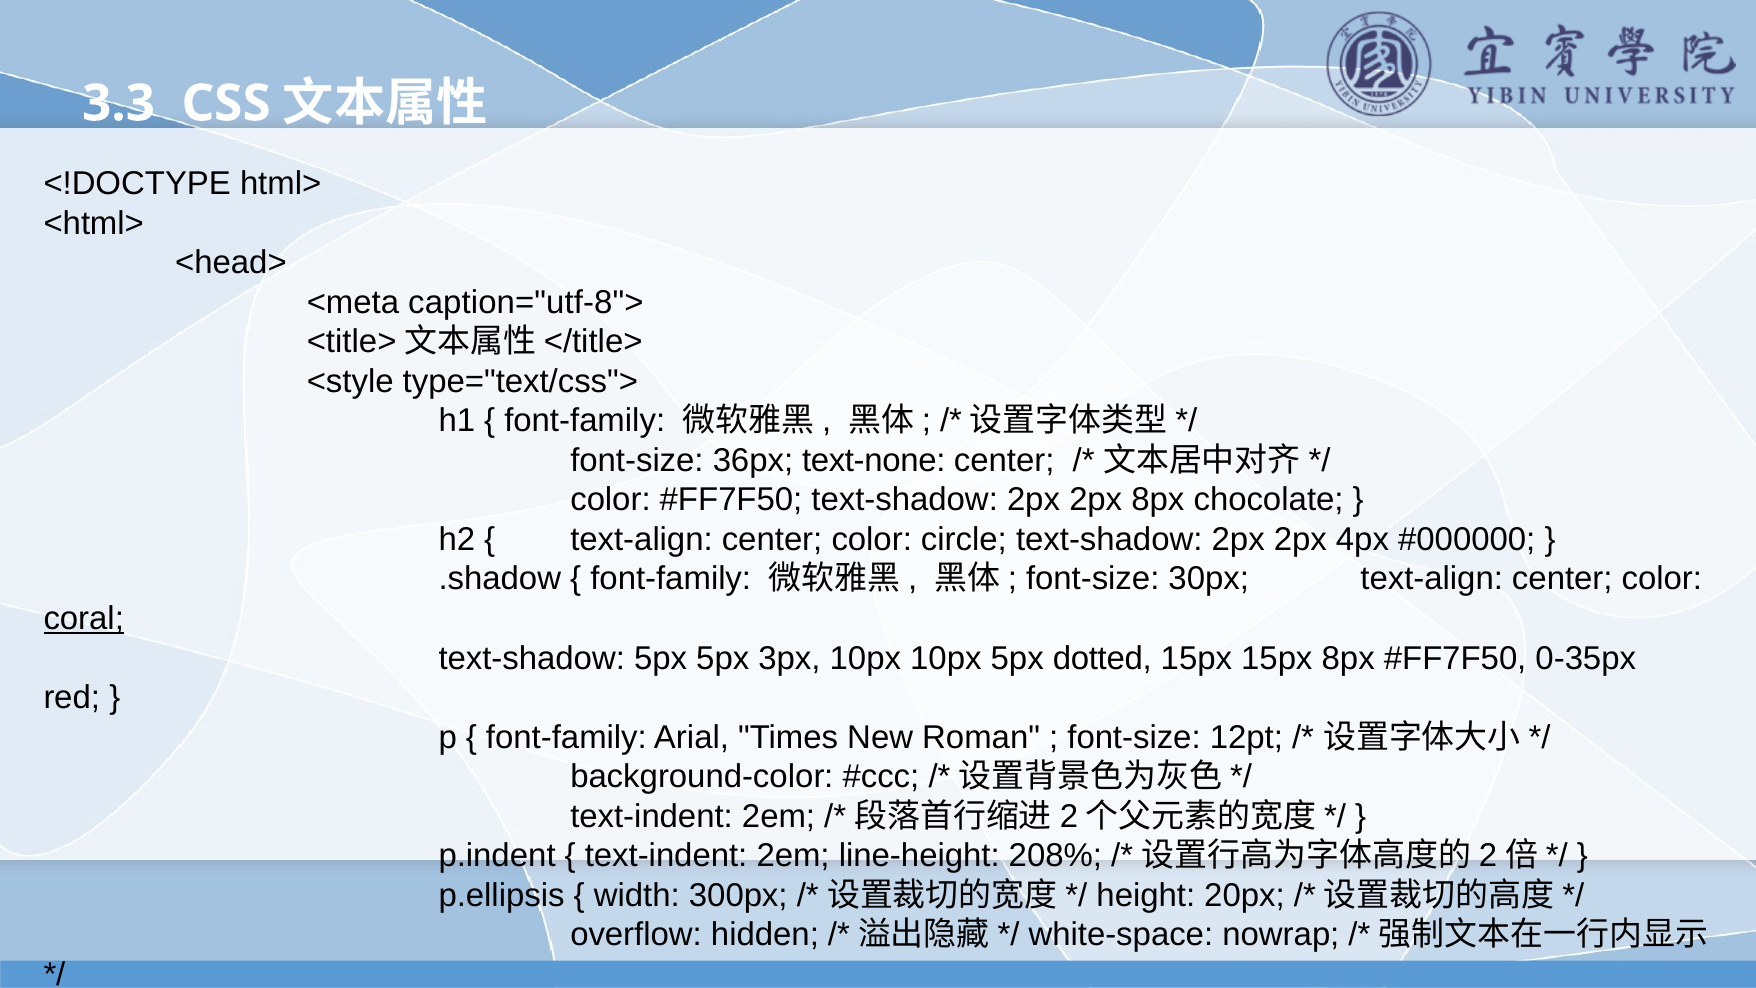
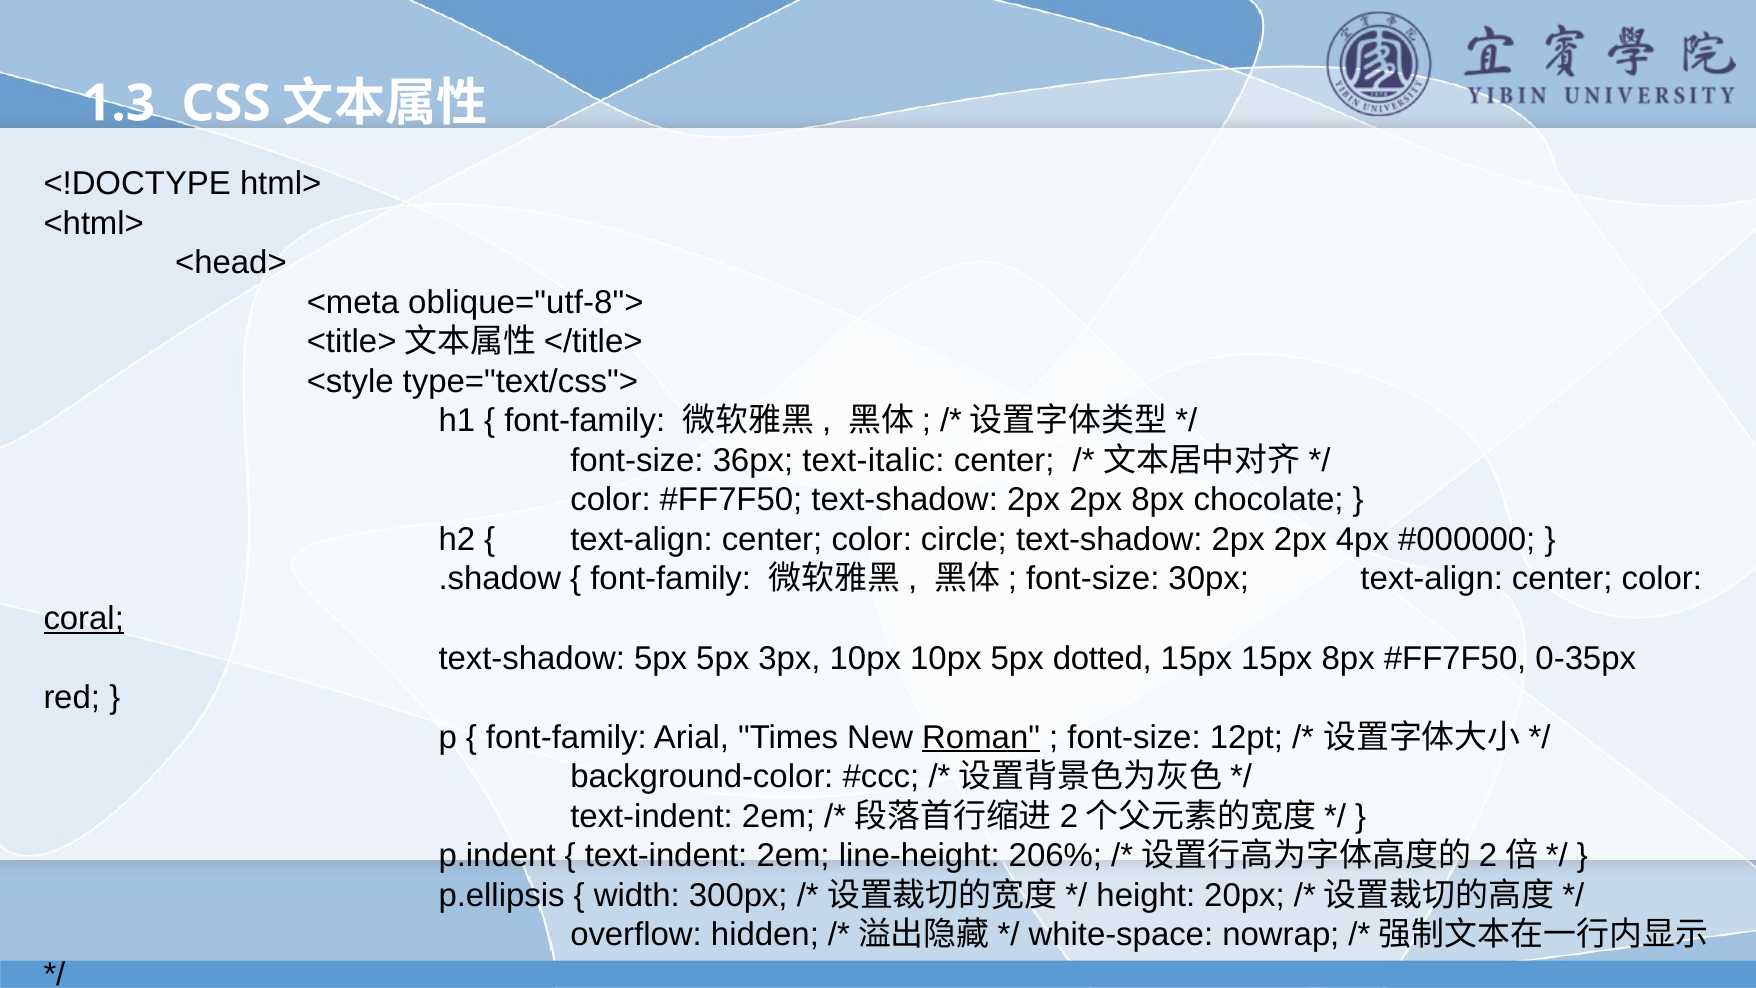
3.3: 3.3 -> 1.3
caption="utf-8">: caption="utf-8"> -> oblique="utf-8">
text-none: text-none -> text-italic
Roman underline: none -> present
208%: 208% -> 206%
